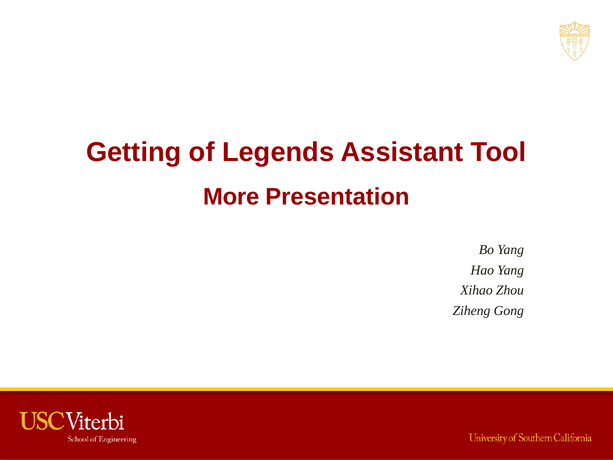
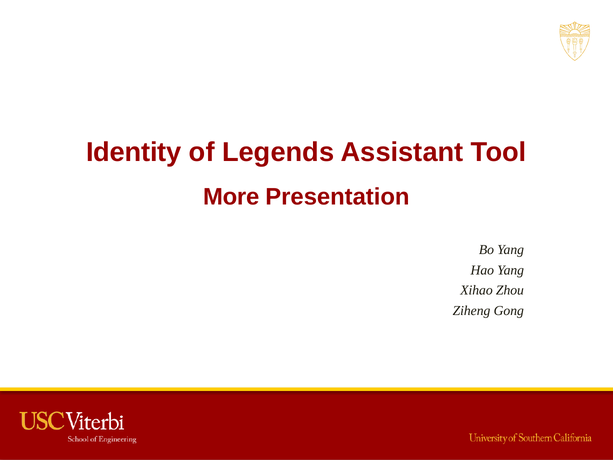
Getting: Getting -> Identity
